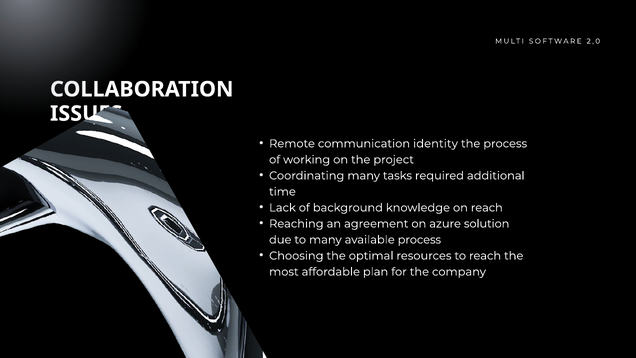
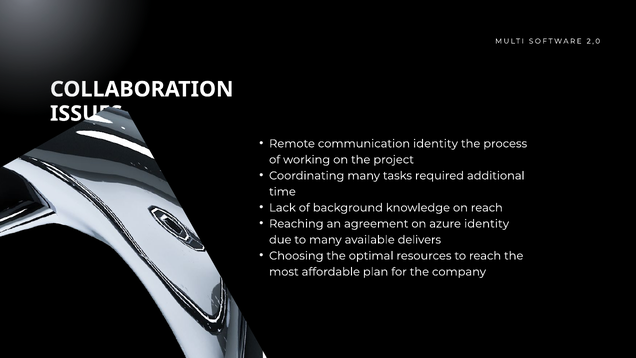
azure solution: solution -> identity
available process: process -> delivers
